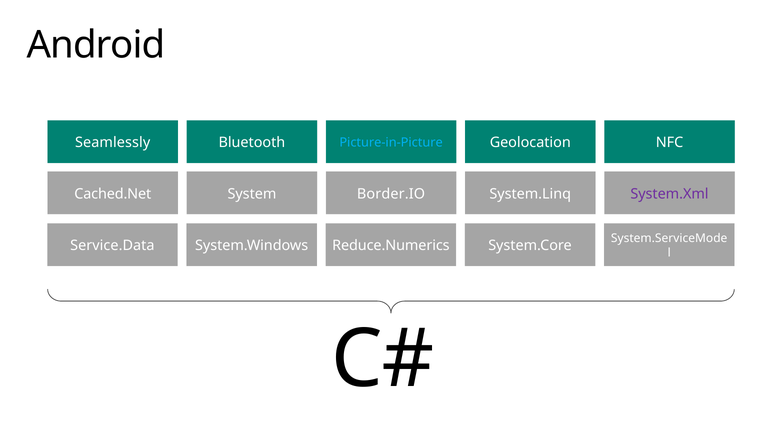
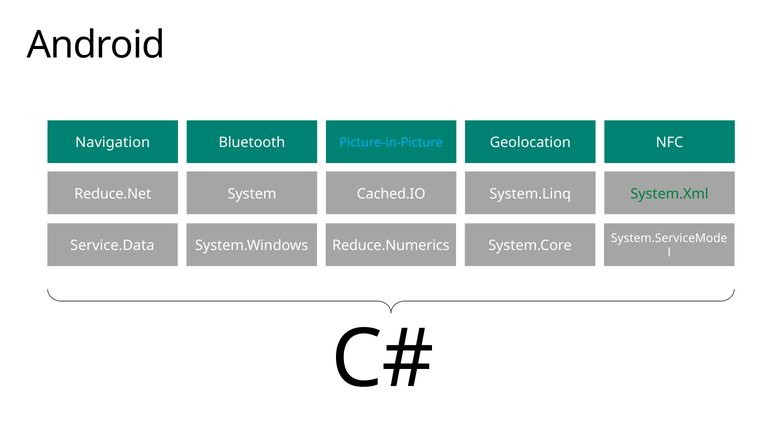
Seamlessly: Seamlessly -> Navigation
Cached.Net: Cached.Net -> Reduce.Net
Border.IO: Border.IO -> Cached.IO
System.Xml colour: purple -> green
